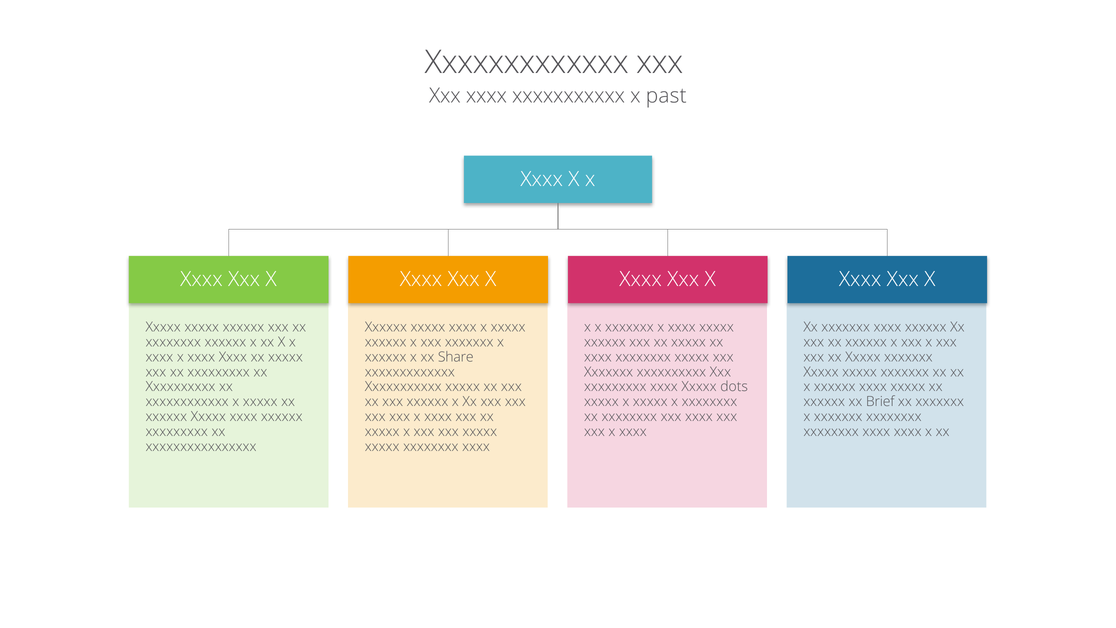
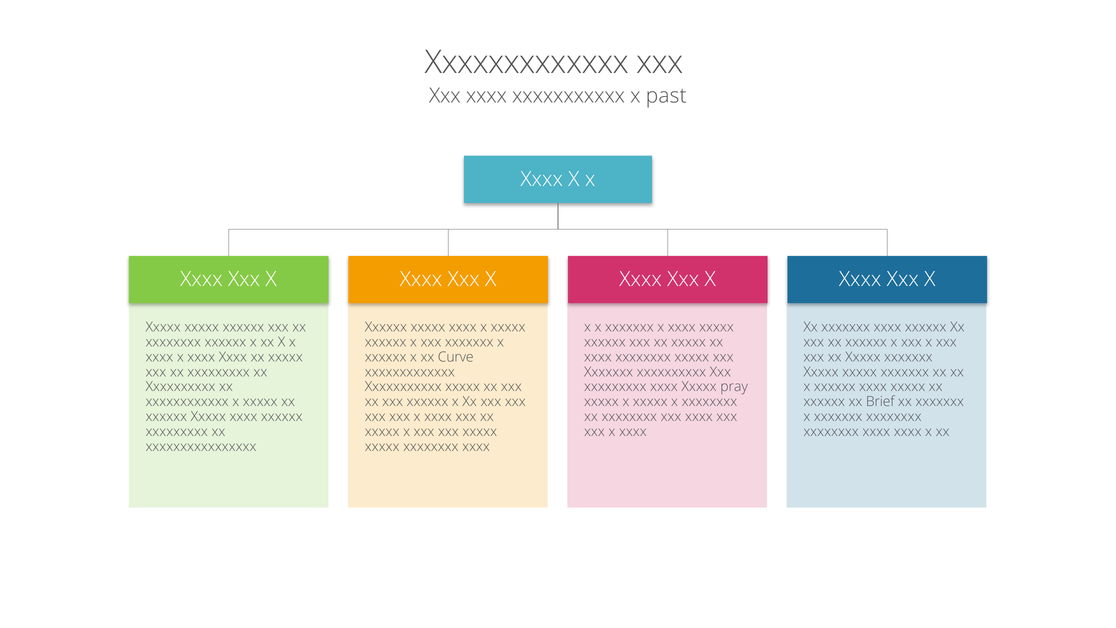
Share: Share -> Curve
dots: dots -> pray
